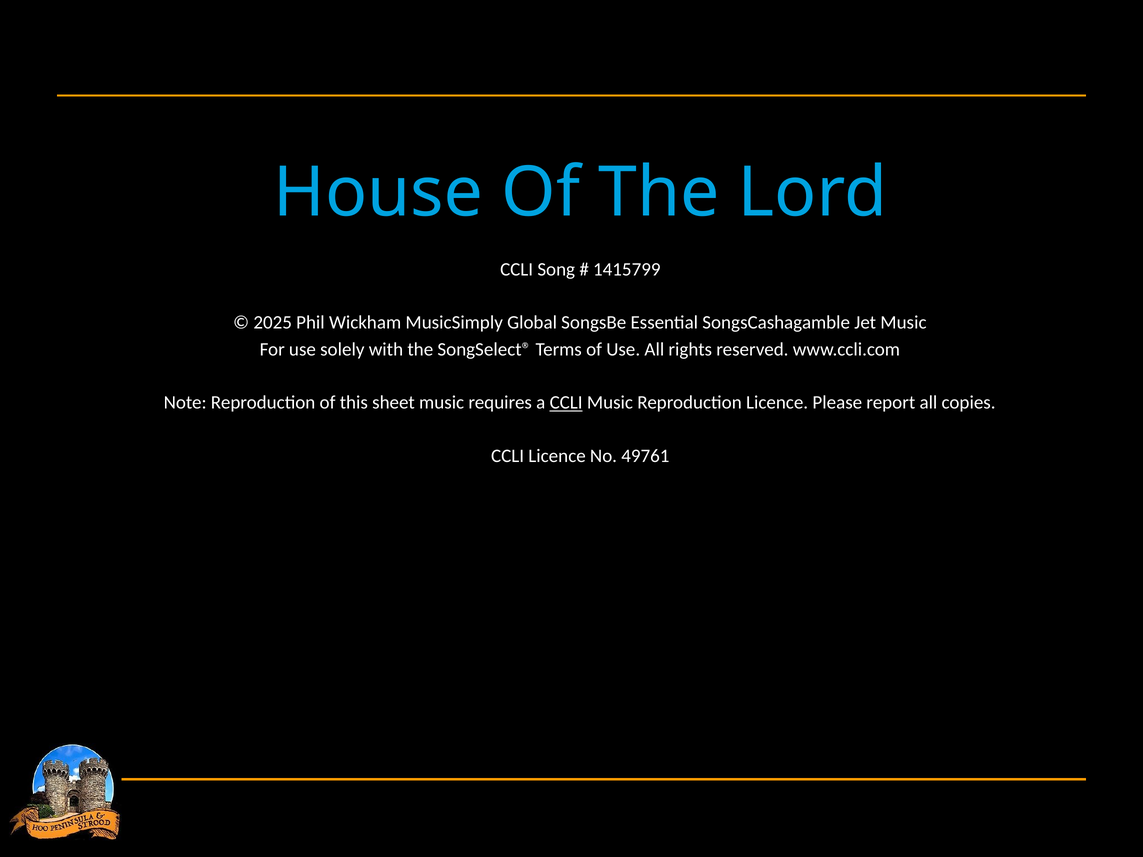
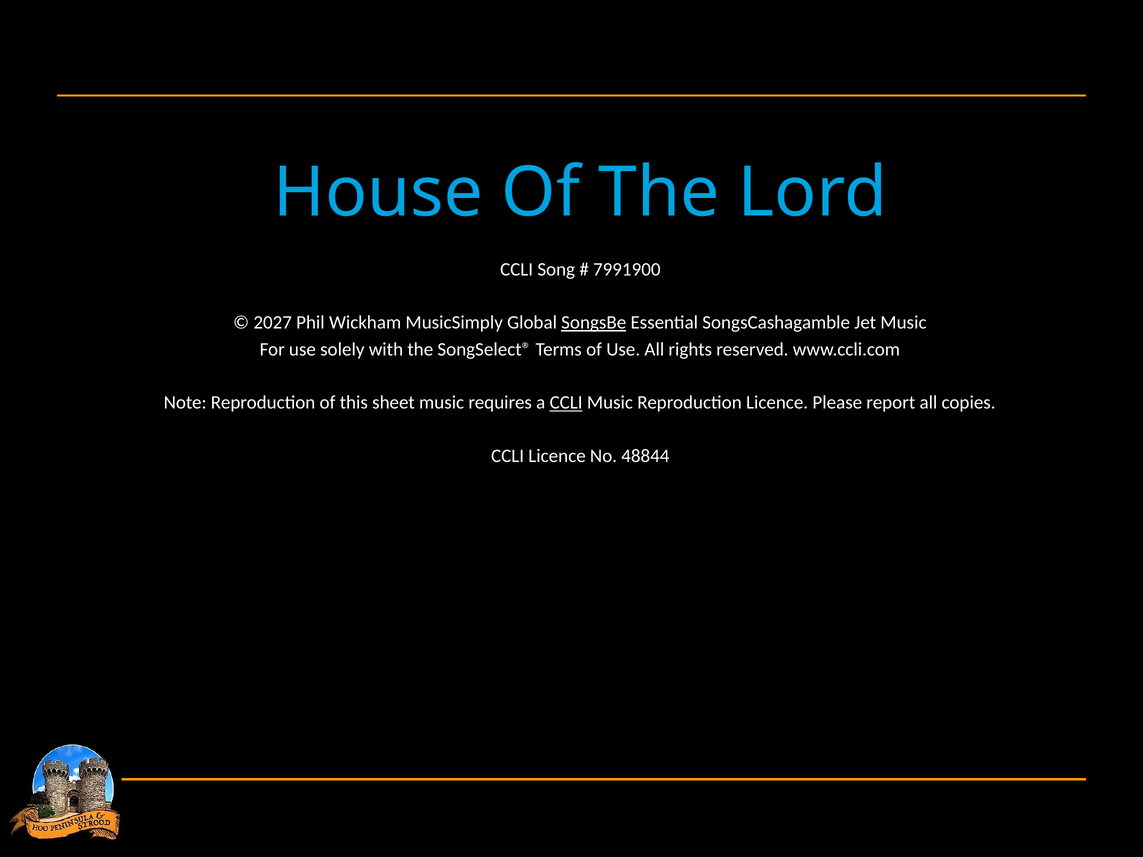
1415799: 1415799 -> 7991900
2025: 2025 -> 2027
SongsBe underline: none -> present
49761: 49761 -> 48844
